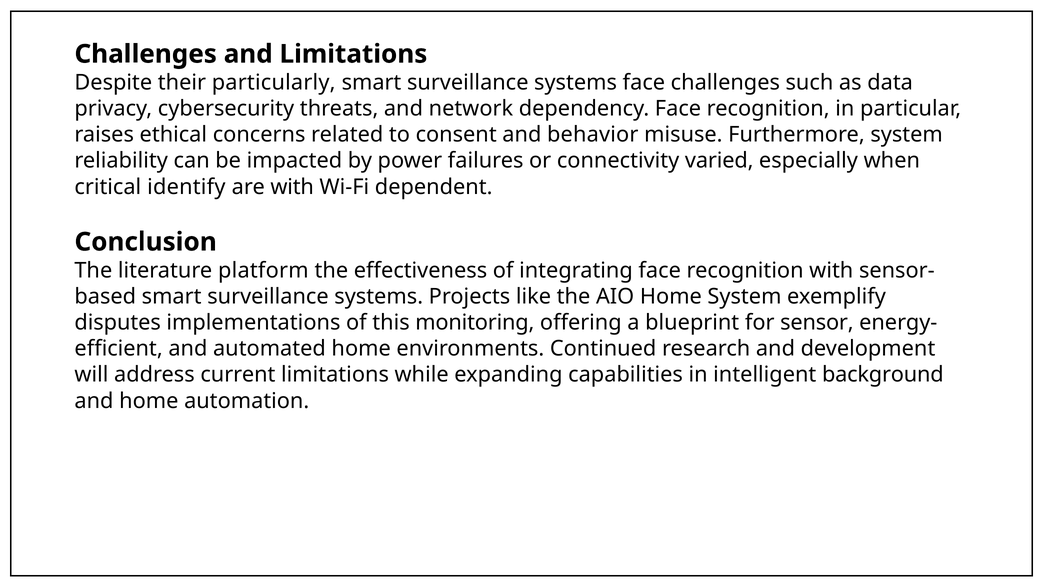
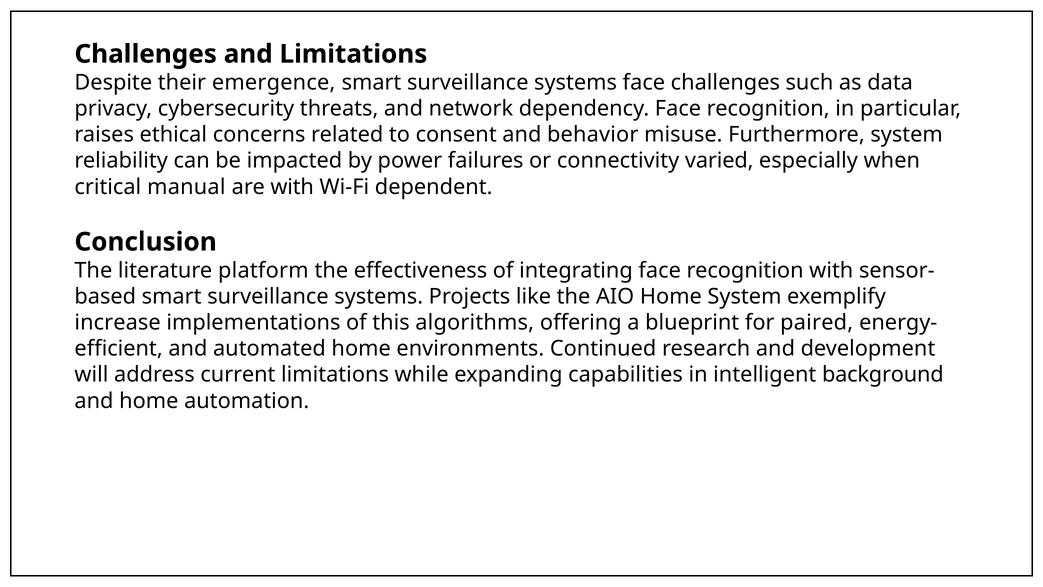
particularly: particularly -> emergence
identify: identify -> manual
disputes: disputes -> increase
monitoring: monitoring -> algorithms
sensor: sensor -> paired
